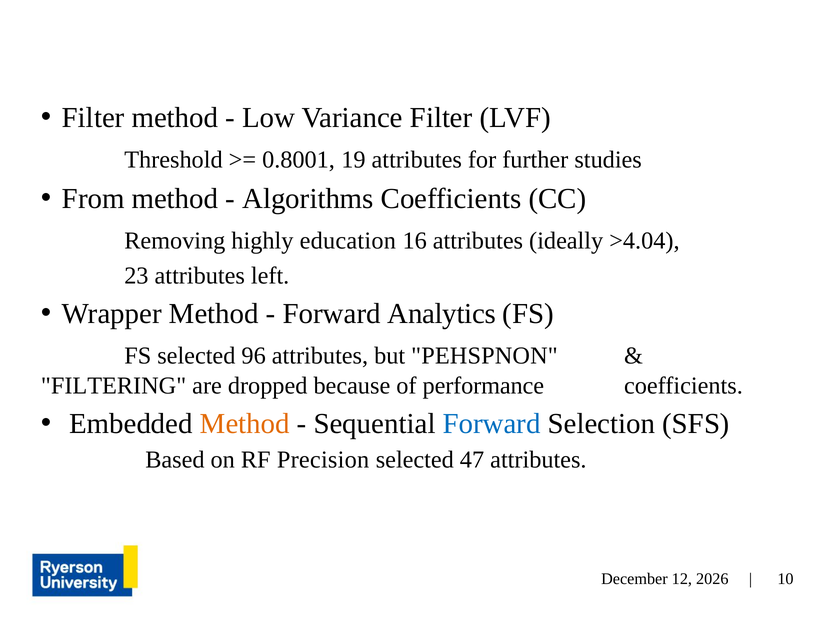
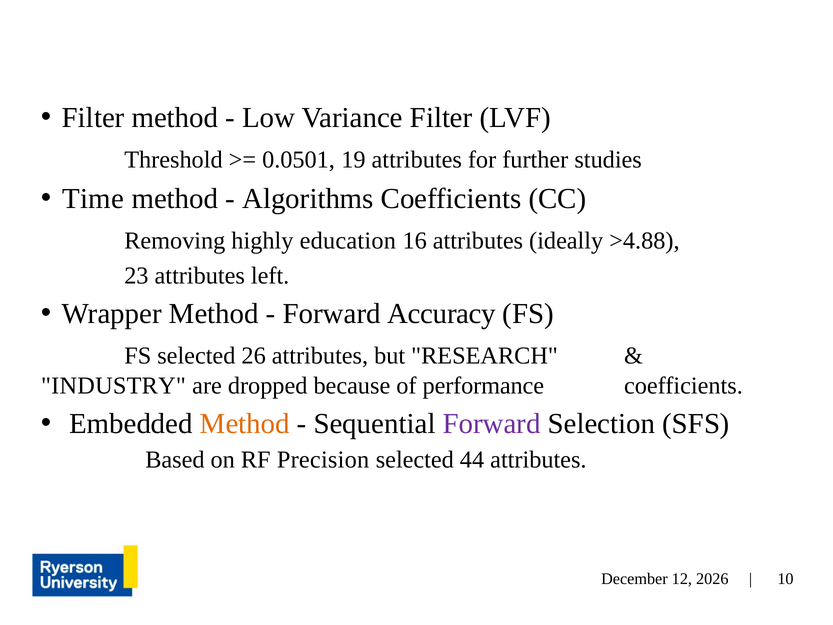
0.8001: 0.8001 -> 0.0501
From: From -> Time
>4.04: >4.04 -> >4.88
Analytics: Analytics -> Accuracy
96: 96 -> 26
PEHSPNON: PEHSPNON -> RESEARCH
FILTERING: FILTERING -> INDUSTRY
Forward at (492, 424) colour: blue -> purple
47: 47 -> 44
